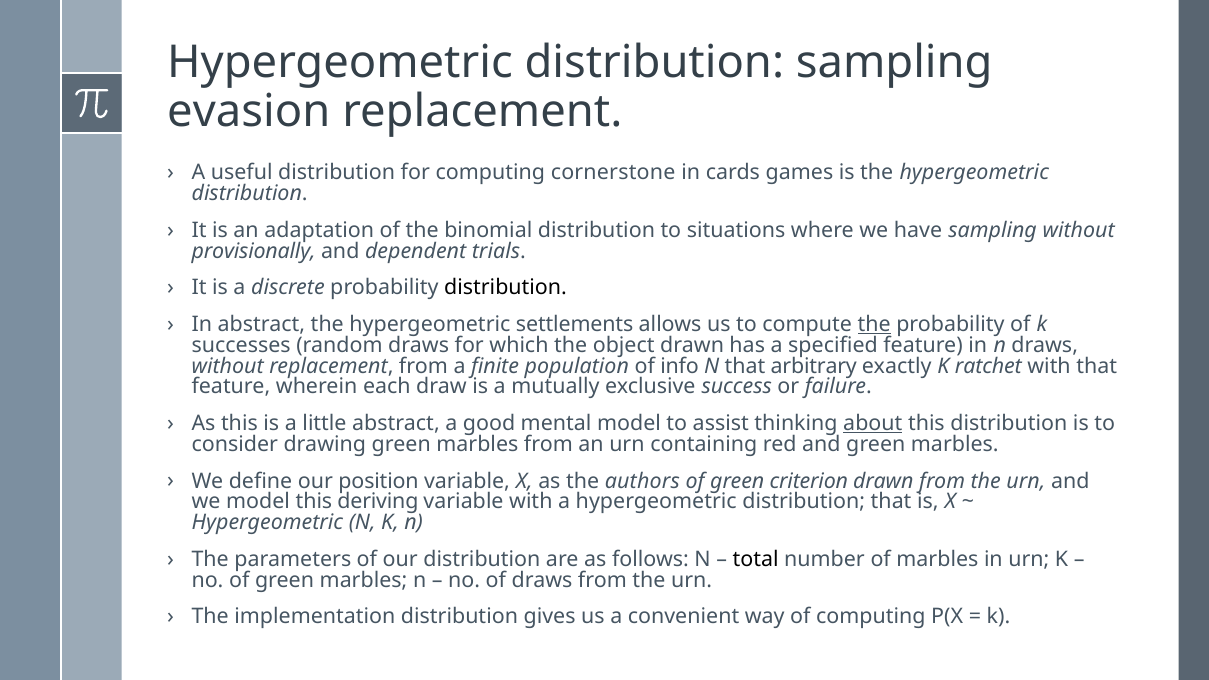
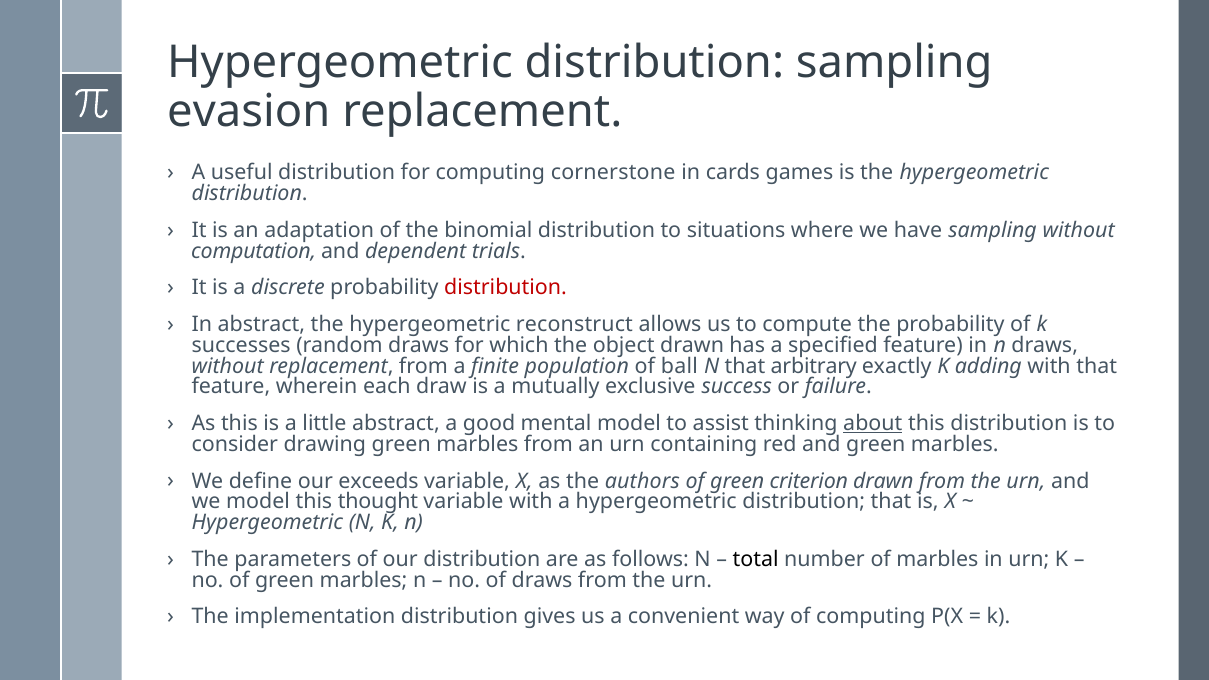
provisionally: provisionally -> computation
distribution at (506, 288) colour: black -> red
settlements: settlements -> reconstruct
the at (874, 325) underline: present -> none
info: info -> ball
ratchet: ratchet -> adding
position: position -> exceeds
deriving: deriving -> thought
